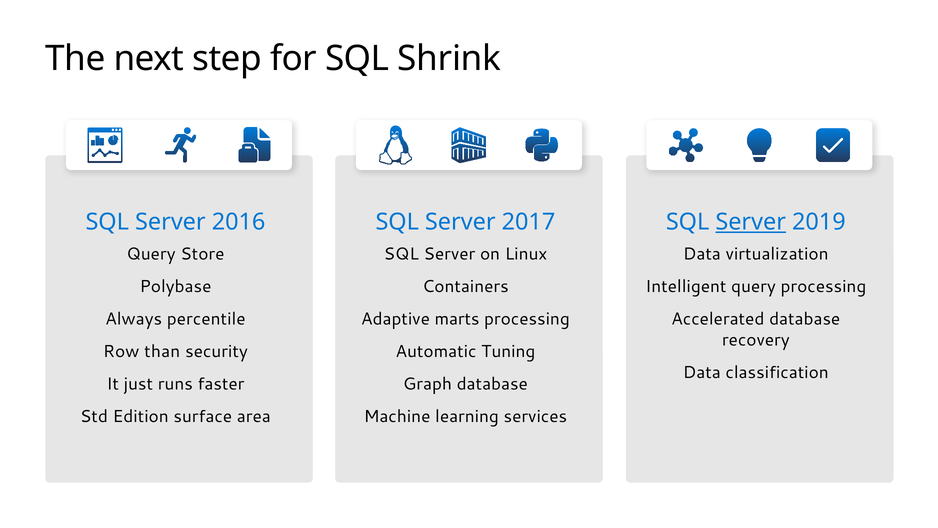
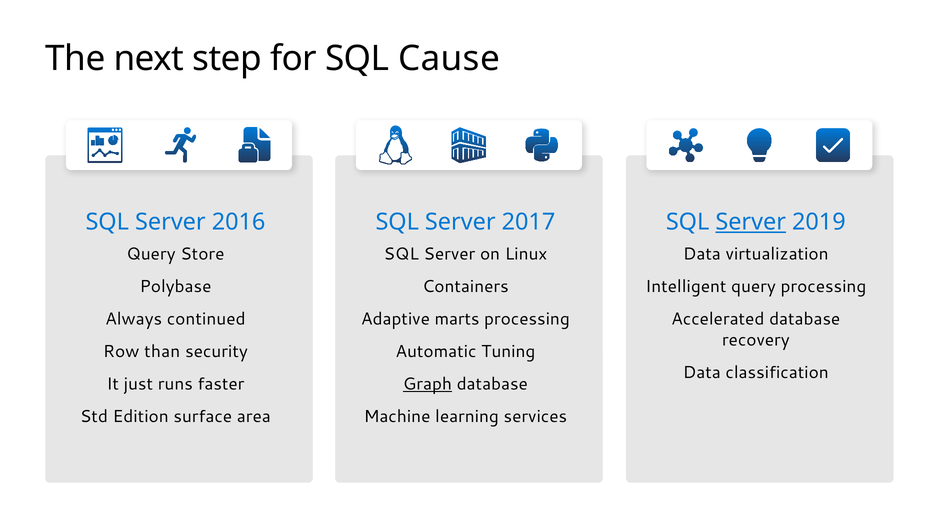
Shrink: Shrink -> Cause
percentile: percentile -> continued
Graph underline: none -> present
